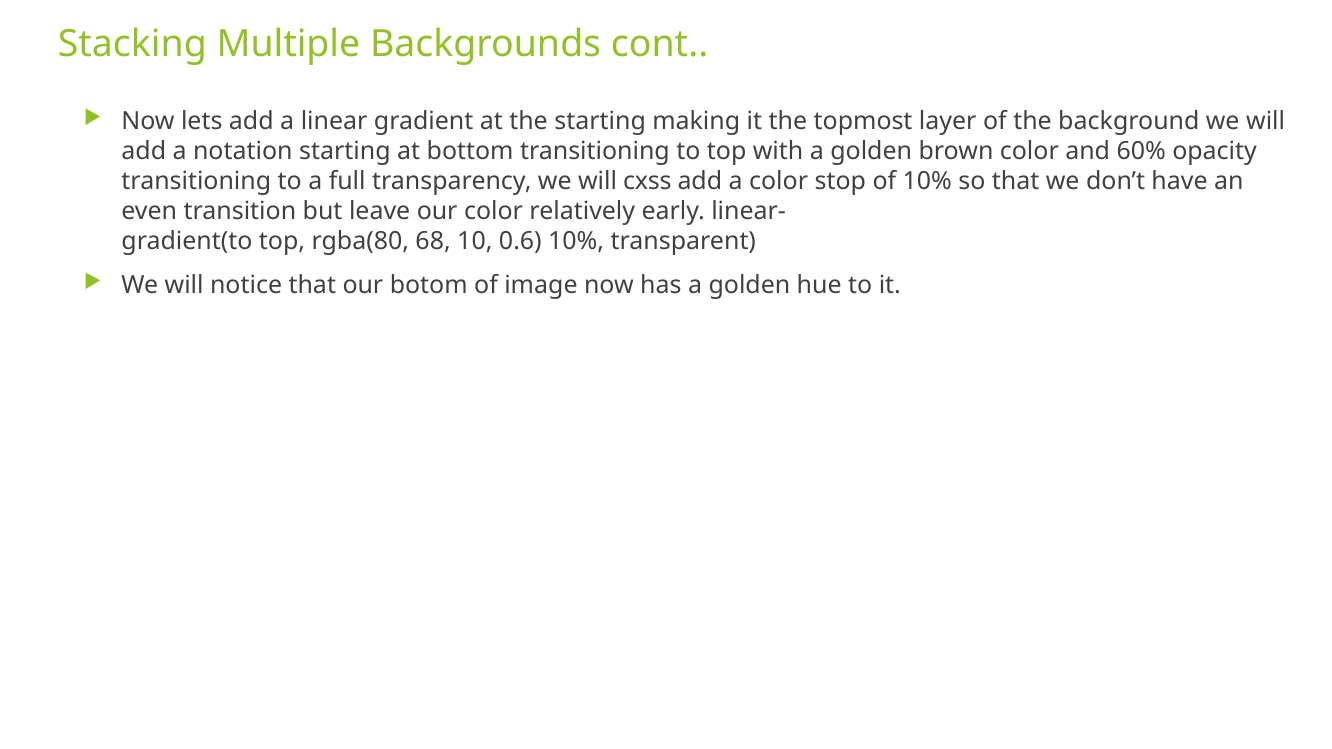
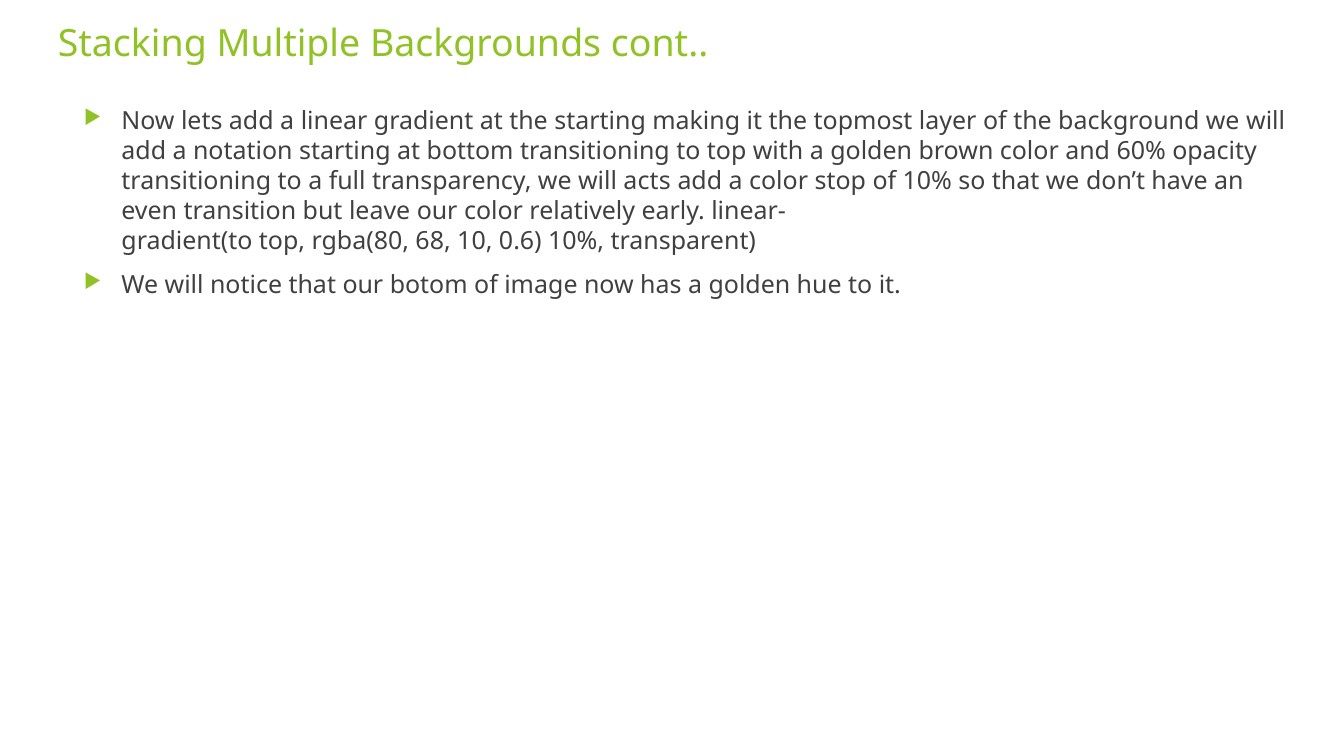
cxss: cxss -> acts
